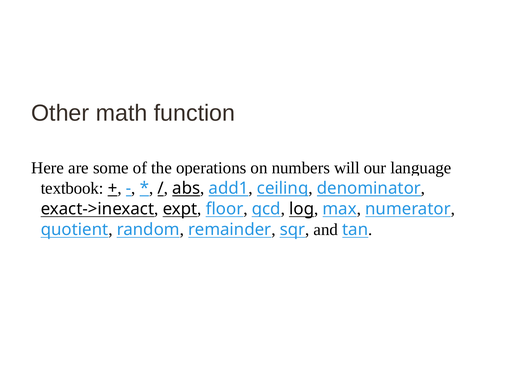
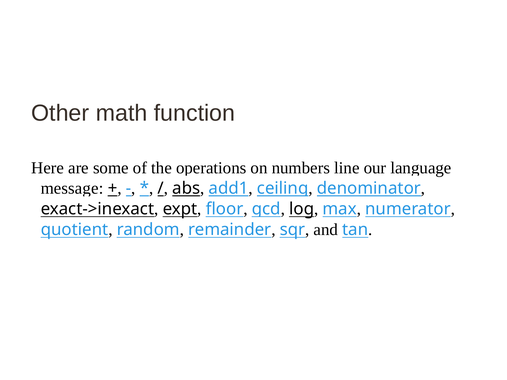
will: will -> line
textbook: textbook -> message
